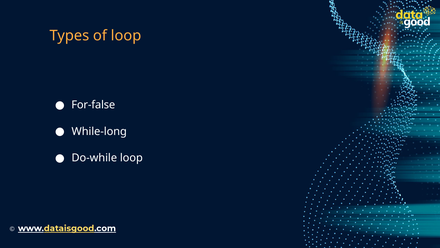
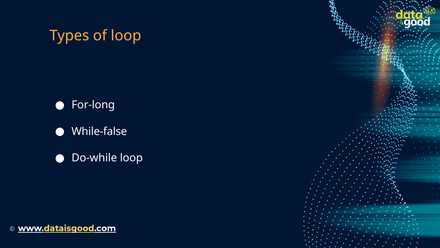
For-false: For-false -> For-long
While-long: While-long -> While-false
